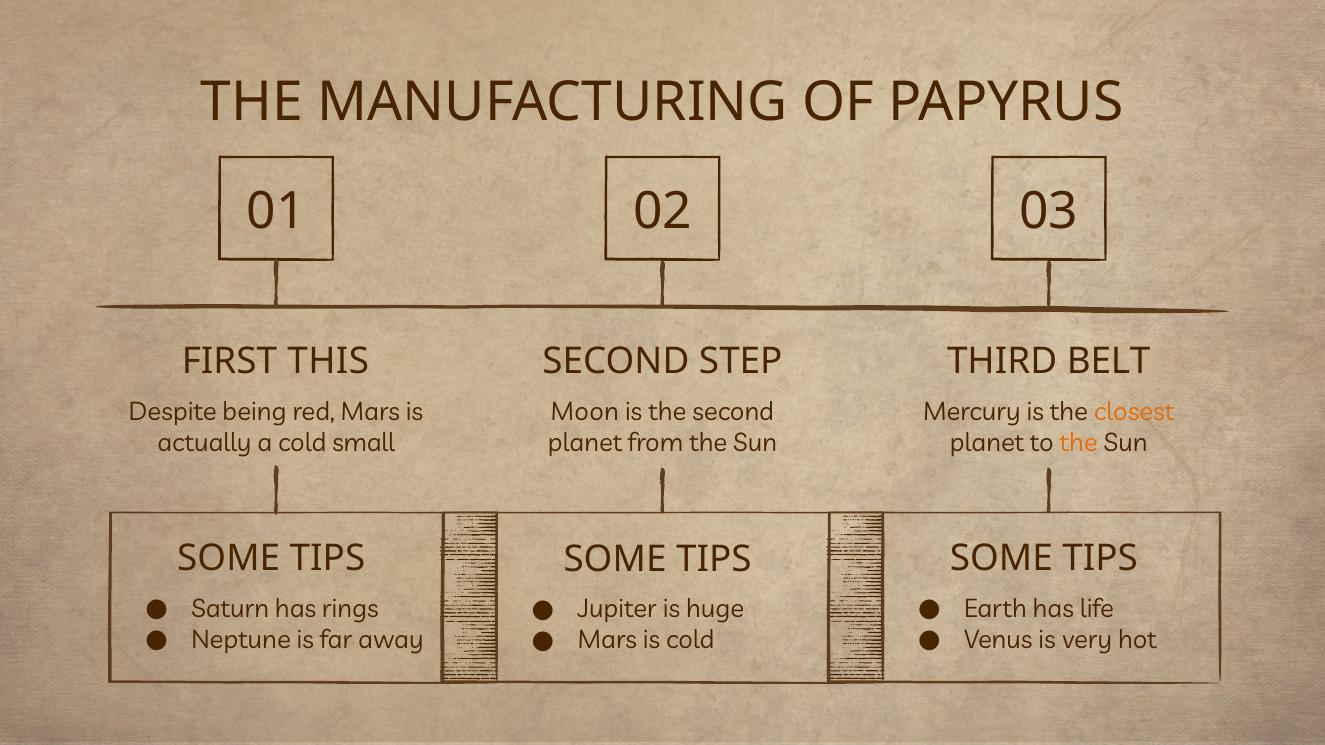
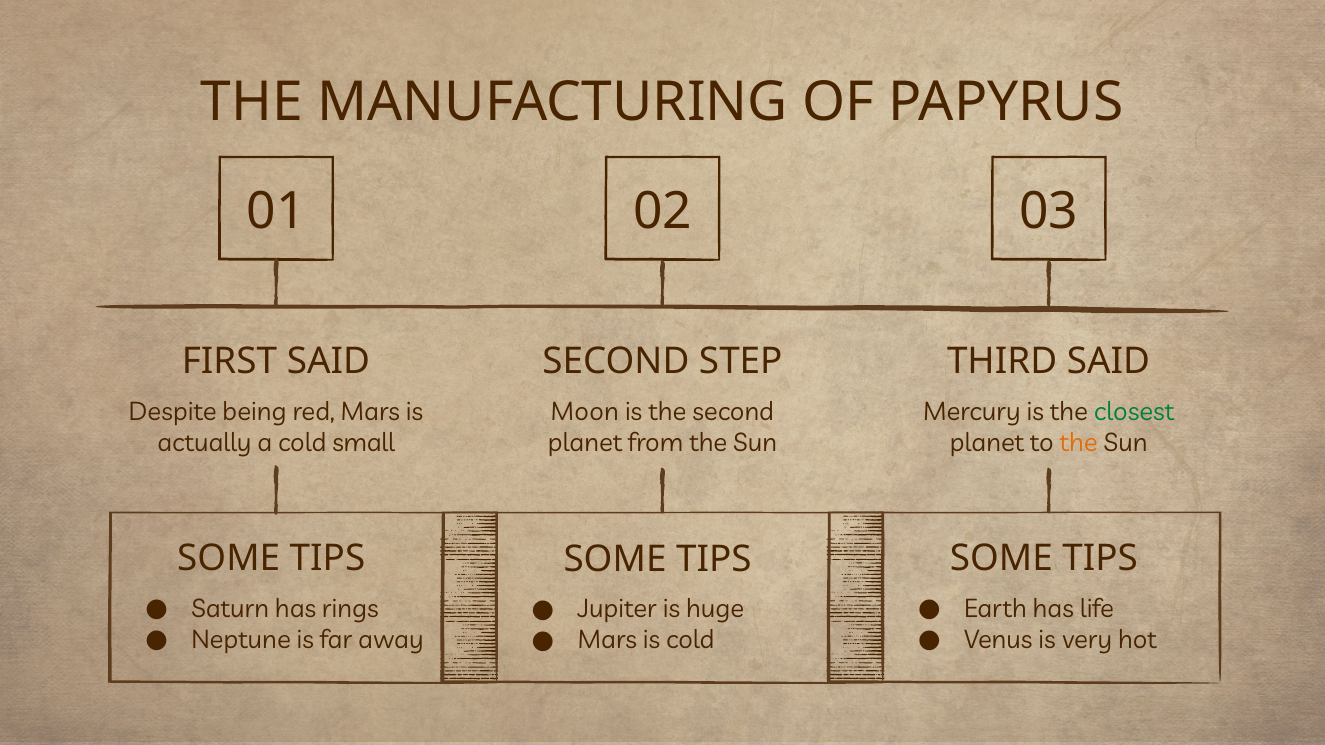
FIRST THIS: THIS -> SAID
THIRD BELT: BELT -> SAID
closest colour: orange -> green
